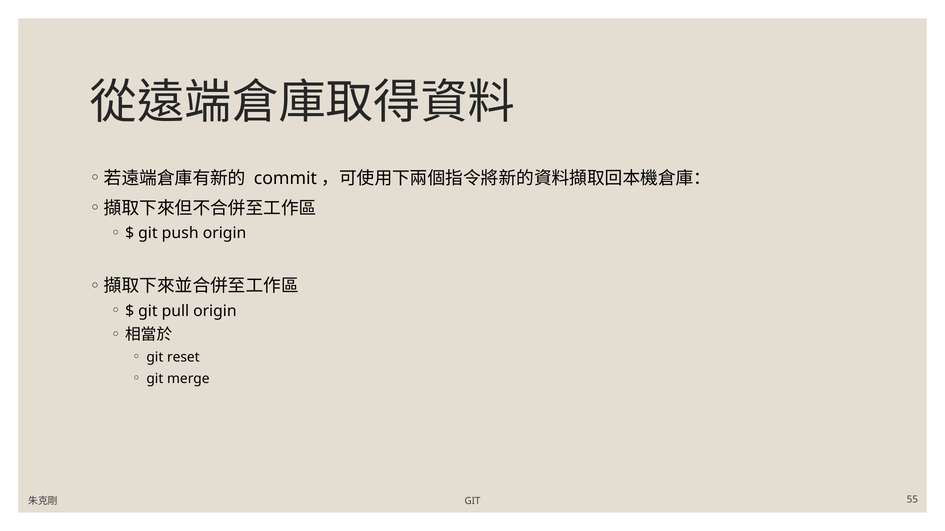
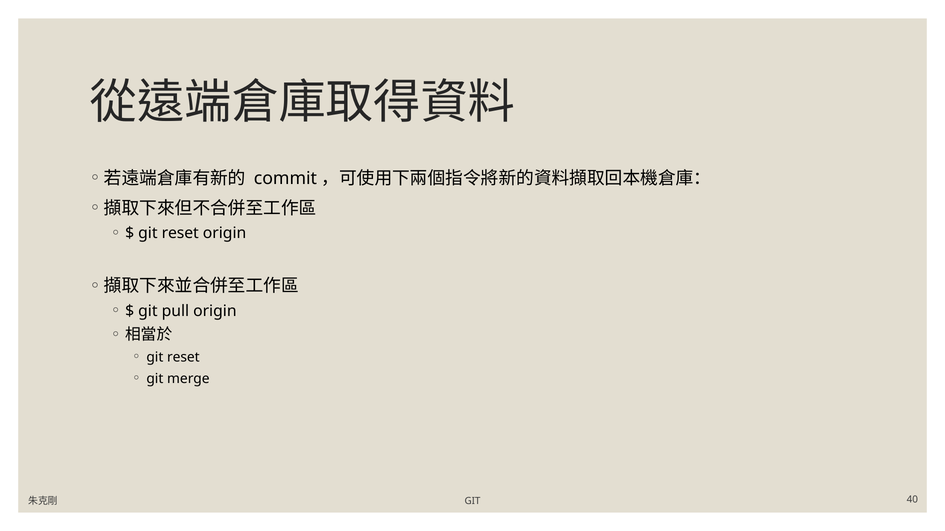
push at (180, 233): push -> reset
55: 55 -> 40
